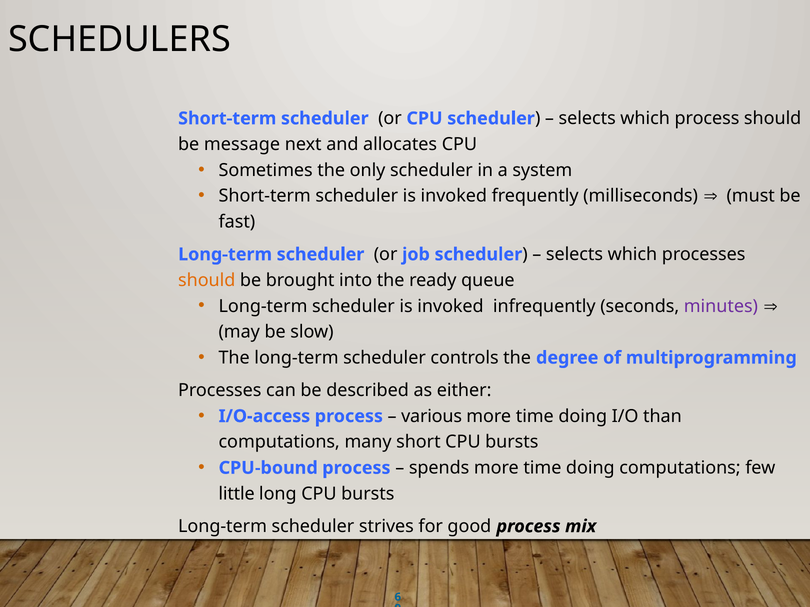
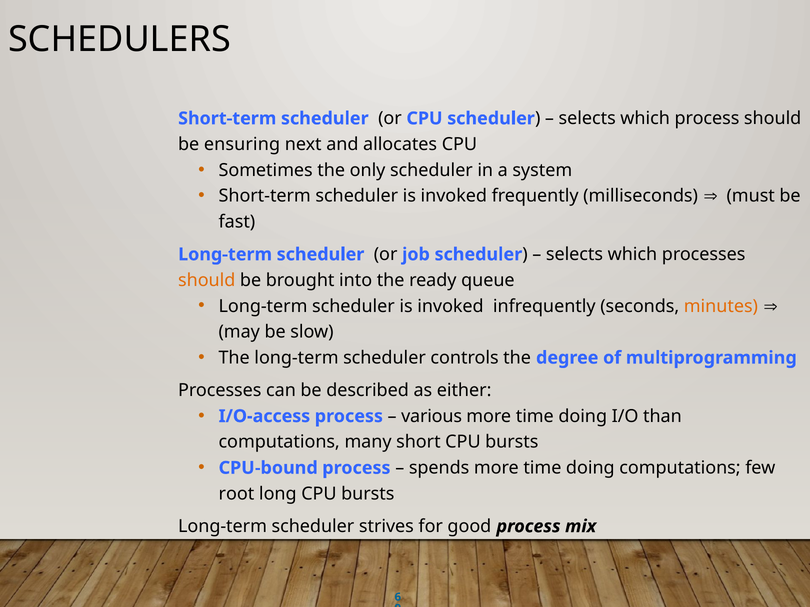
message: message -> ensuring
minutes colour: purple -> orange
little: little -> root
